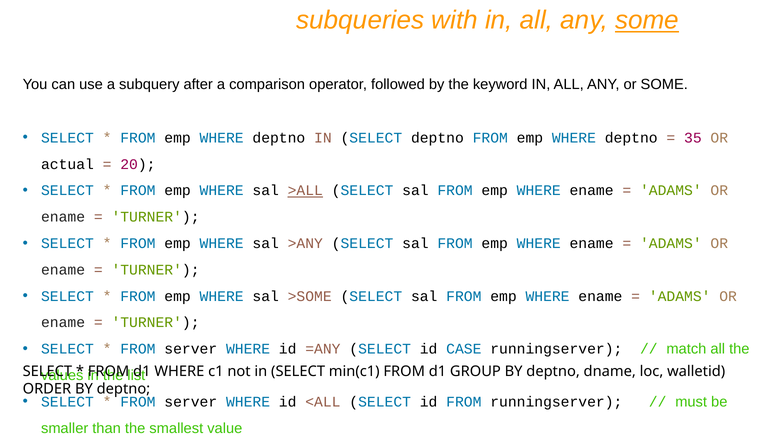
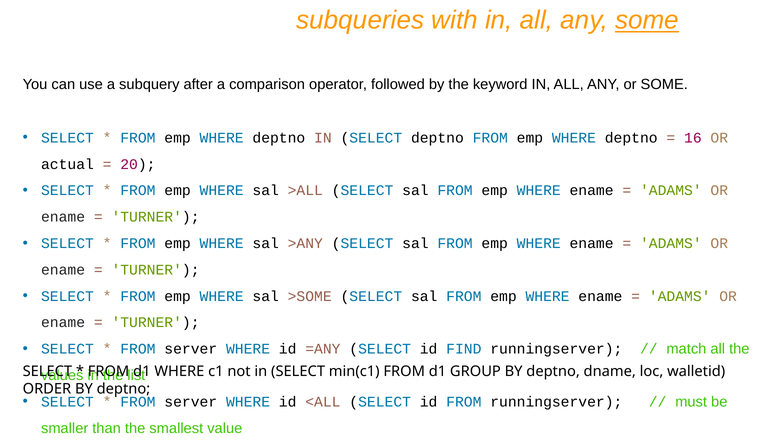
35: 35 -> 16
>ALL underline: present -> none
CASE: CASE -> FIND
